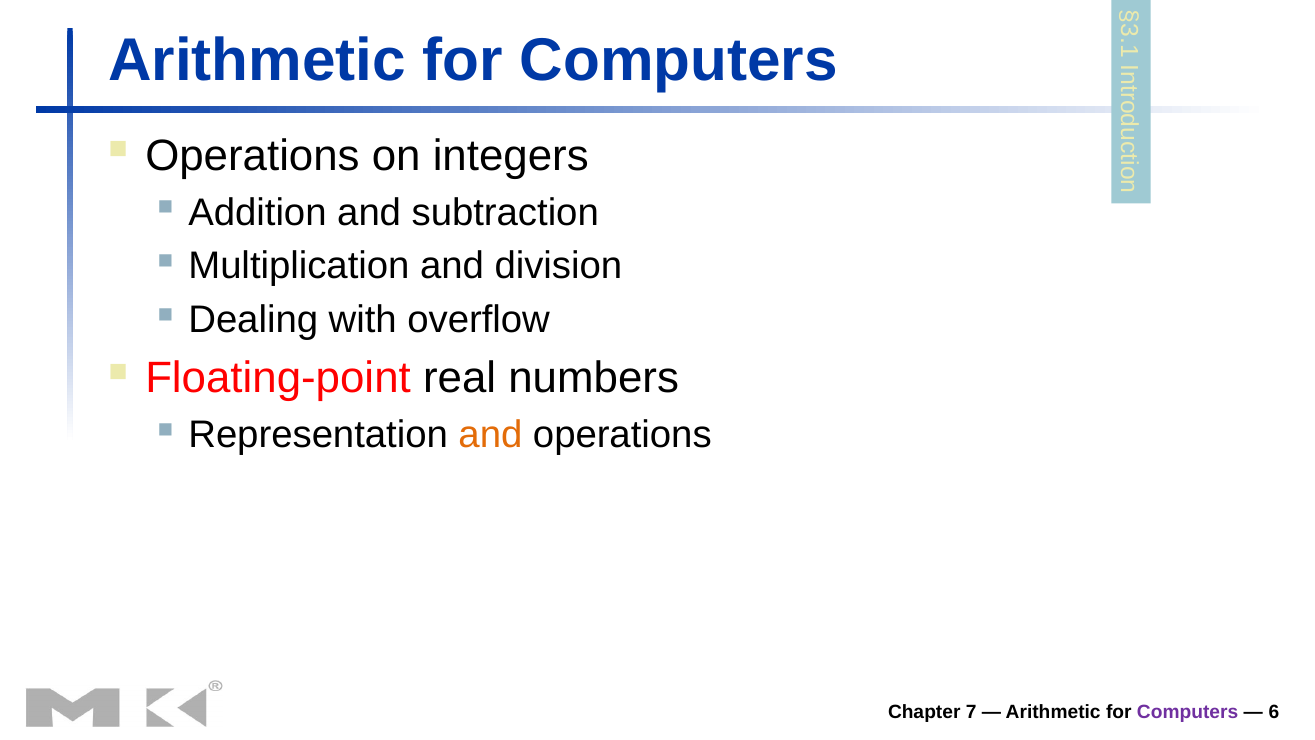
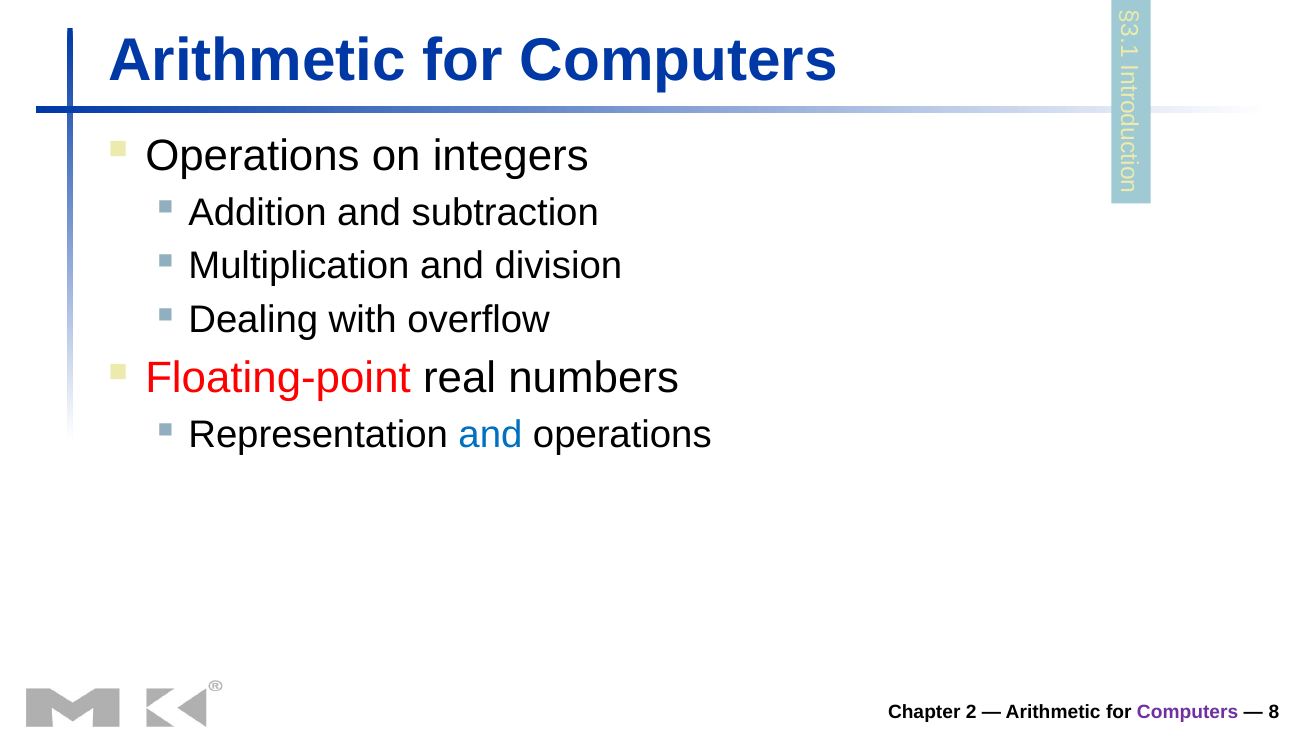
and at (490, 435) colour: orange -> blue
7: 7 -> 2
6: 6 -> 8
